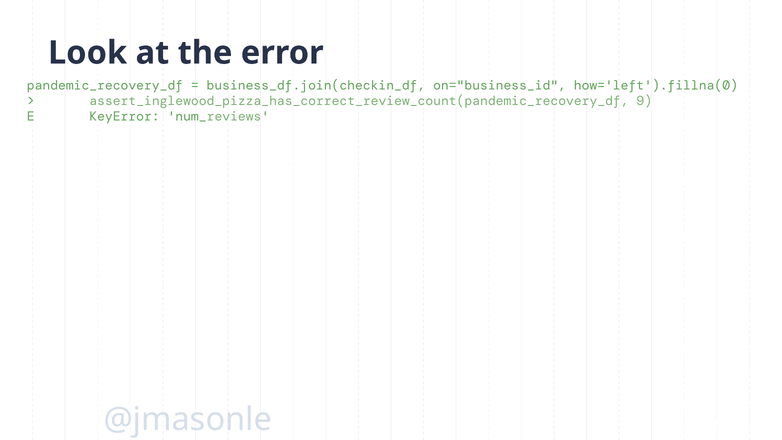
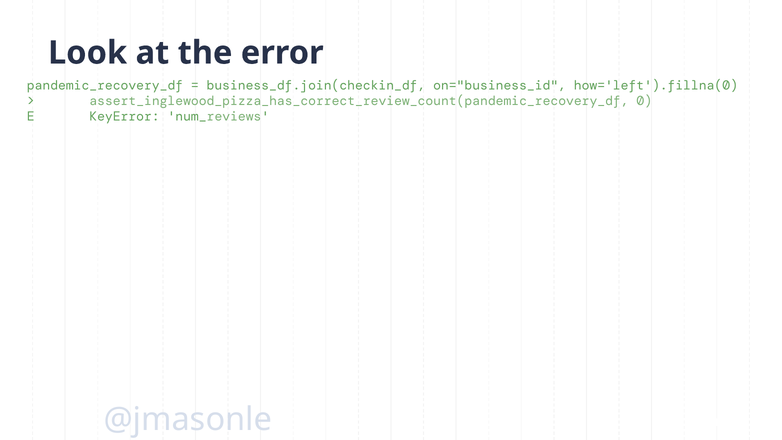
9: 9 -> 0
